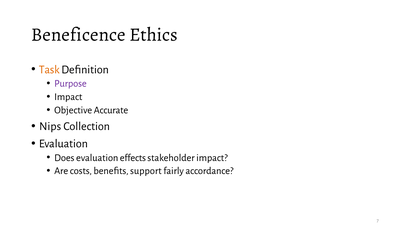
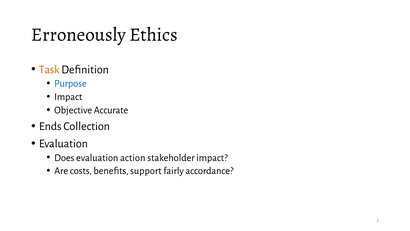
Beneficence: Beneficence -> Erroneously
Purpose colour: purple -> blue
Nips: Nips -> Ends
effects: effects -> action
